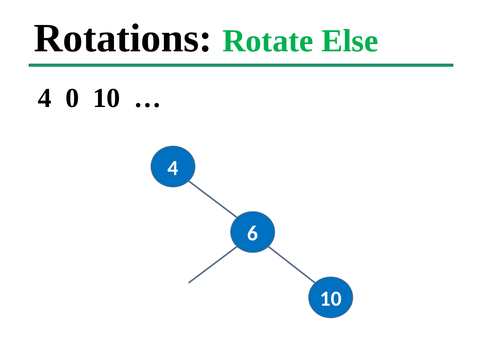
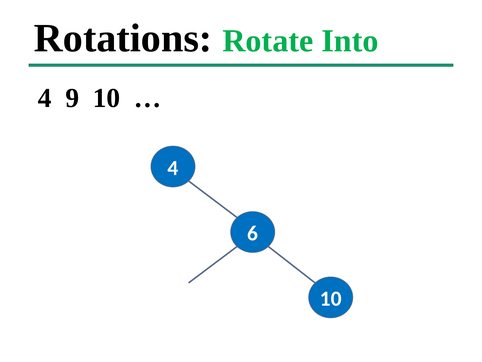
Else: Else -> Into
0: 0 -> 9
